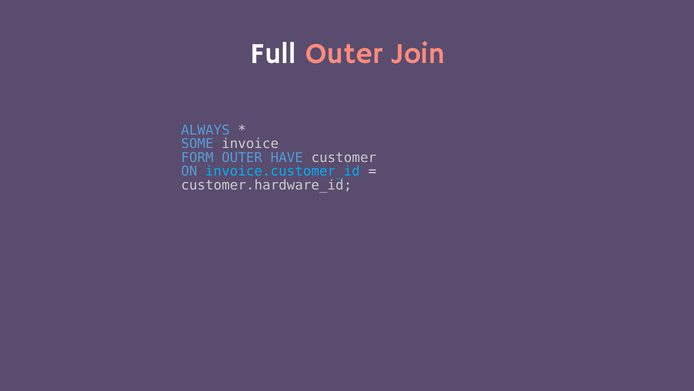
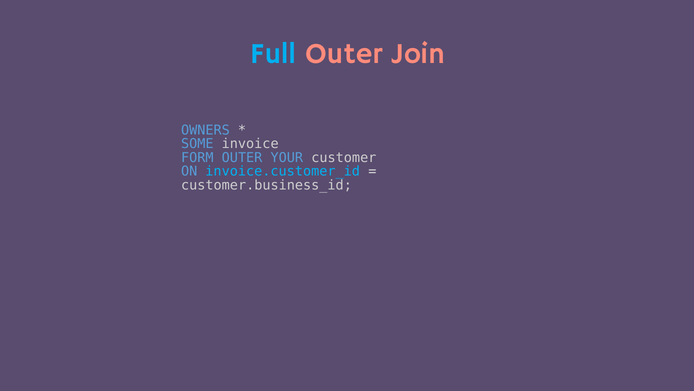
Full colour: white -> light blue
ALWAYS: ALWAYS -> OWNERS
HAVE: HAVE -> YOUR
customer.hardware_id: customer.hardware_id -> customer.business_id
